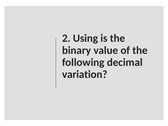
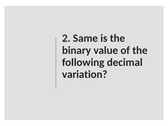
Using: Using -> Same
